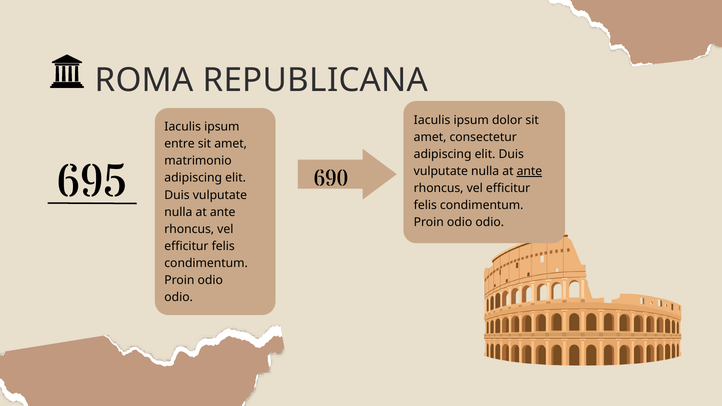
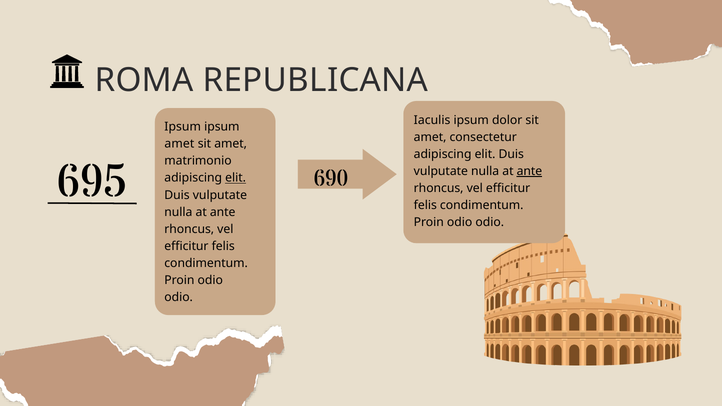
Iaculis at (183, 127): Iaculis -> Ipsum
entre at (180, 144): entre -> amet
elit at (236, 178) underline: none -> present
